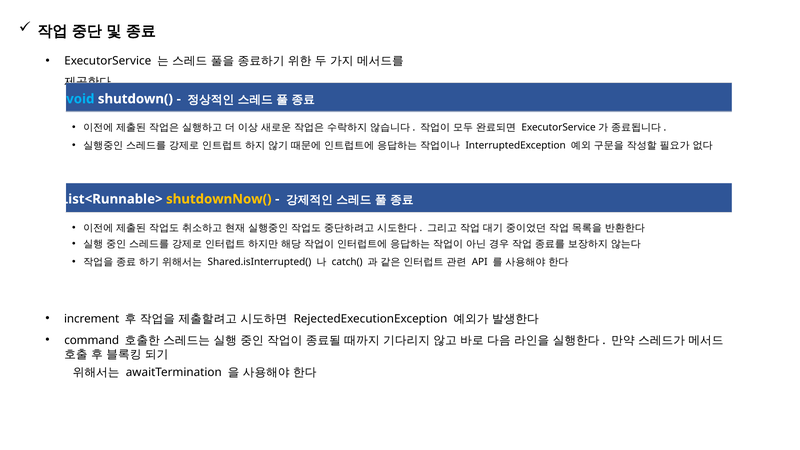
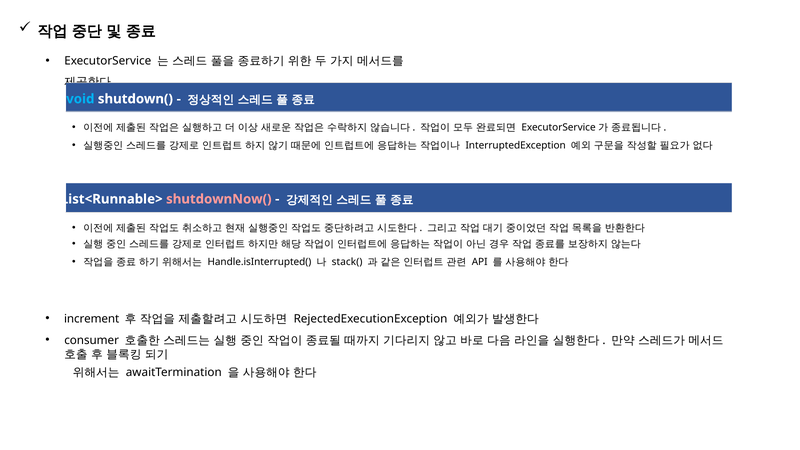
shutdownNow( colour: yellow -> pink
Shared.isInterrupted(: Shared.isInterrupted( -> Handle.isInterrupted(
catch(: catch( -> stack(
command: command -> consumer
